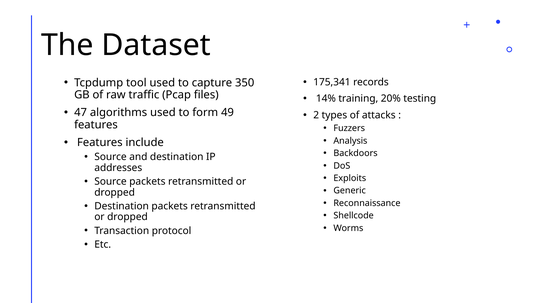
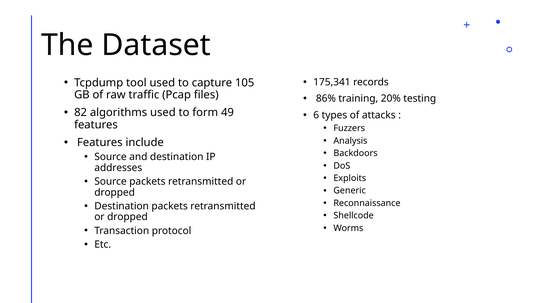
350: 350 -> 105
14%: 14% -> 86%
47: 47 -> 82
2: 2 -> 6
